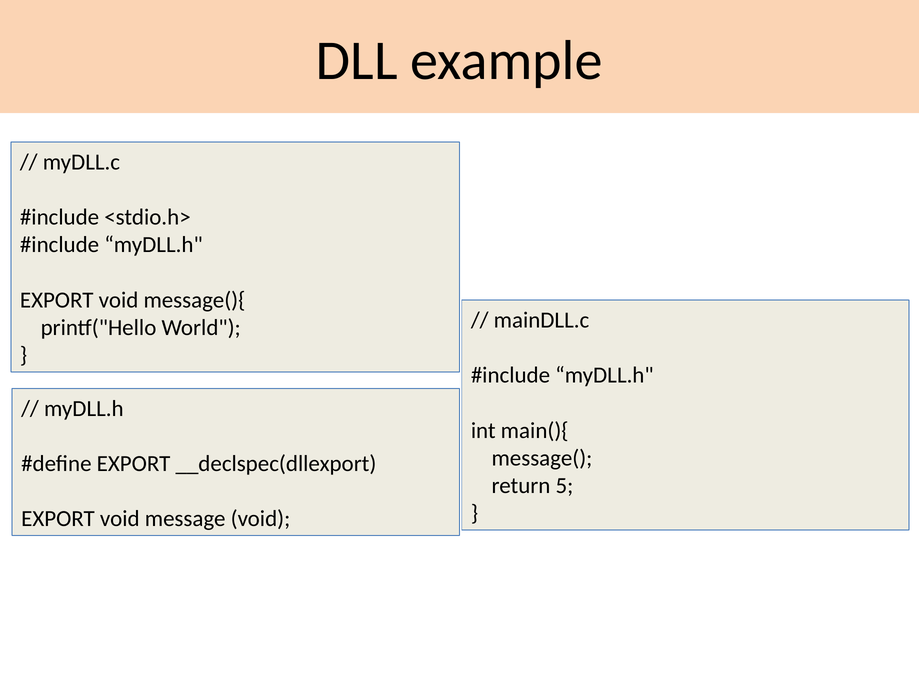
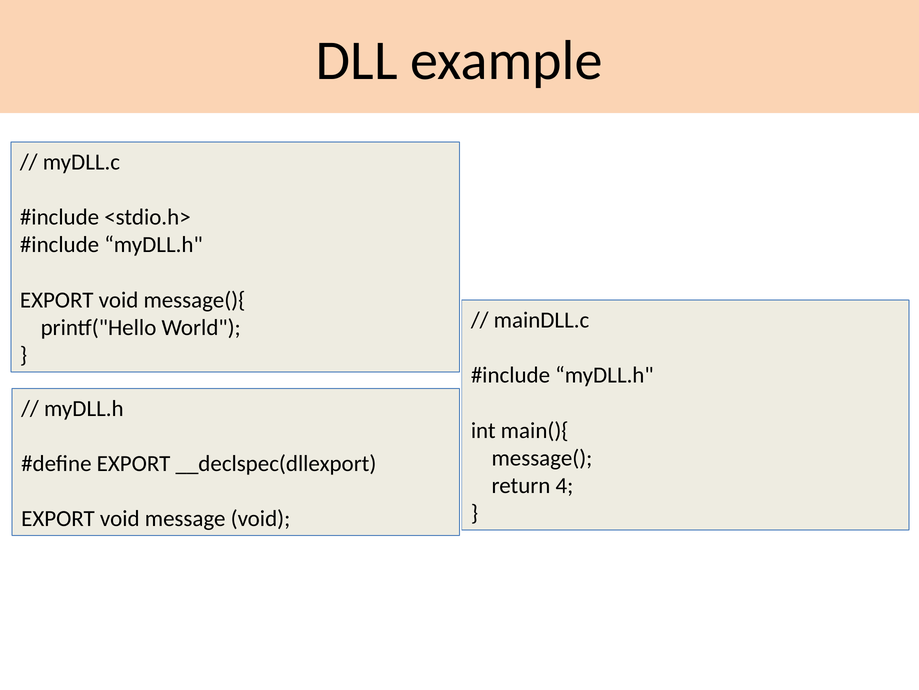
5: 5 -> 4
